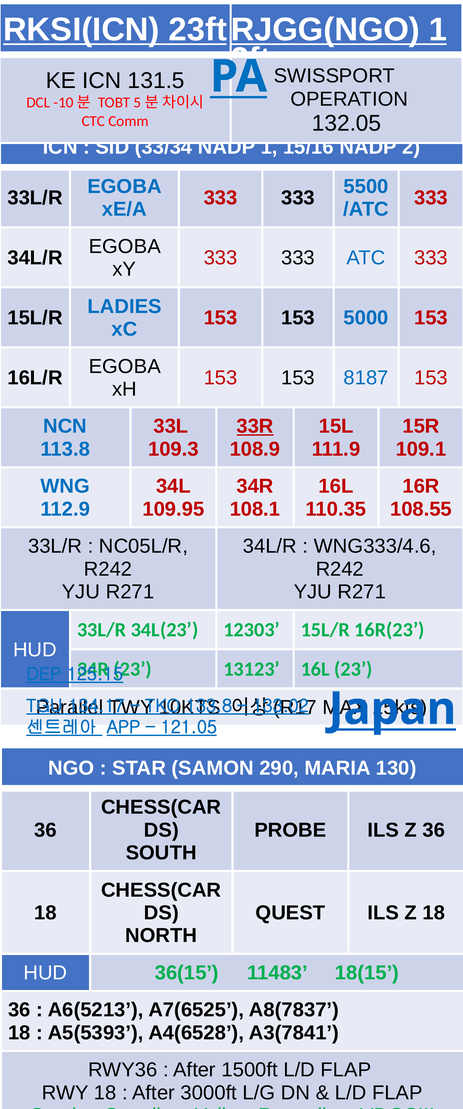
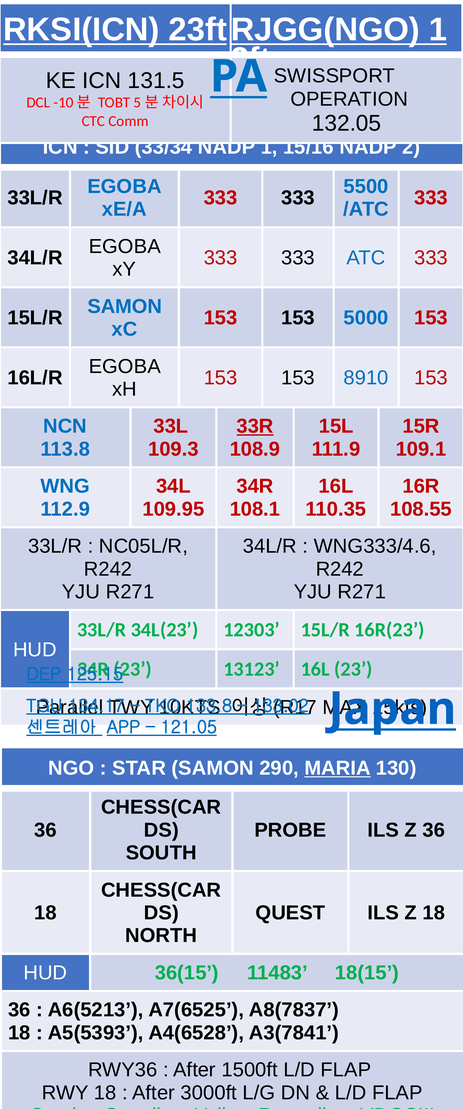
LADIES at (125, 306): LADIES -> SAMON
8187: 8187 -> 8910
MARIA underline: none -> present
